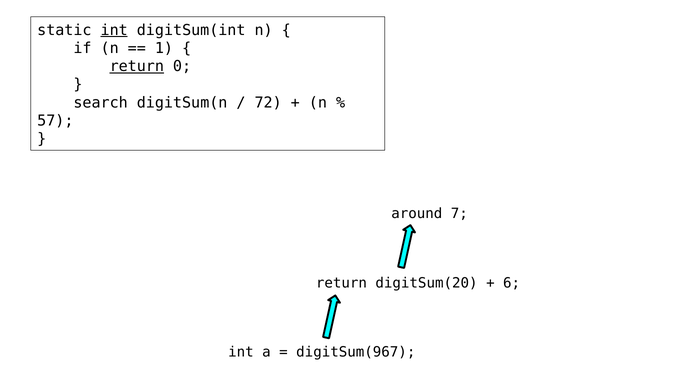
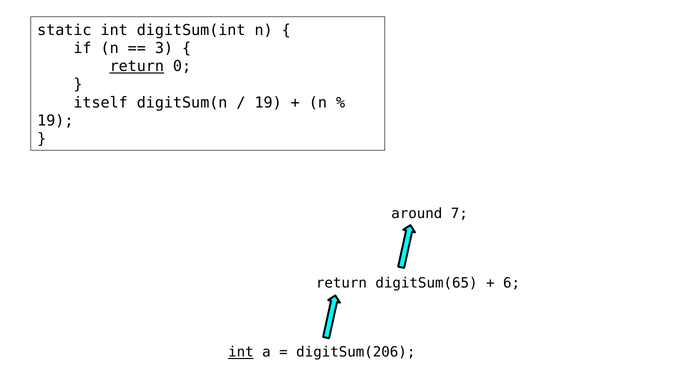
int at (114, 30) underline: present -> none
1: 1 -> 3
search: search -> itself
72 at (268, 103): 72 -> 19
57 at (55, 121): 57 -> 19
digitSum(20: digitSum(20 -> digitSum(65
int at (241, 352) underline: none -> present
digitSum(967: digitSum(967 -> digitSum(206
